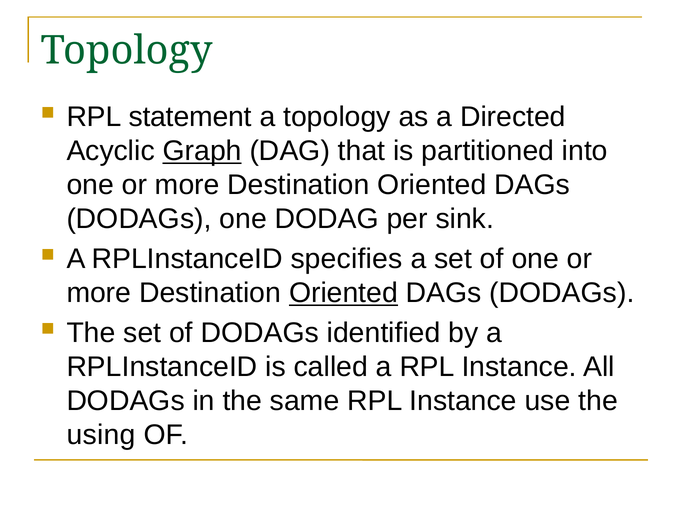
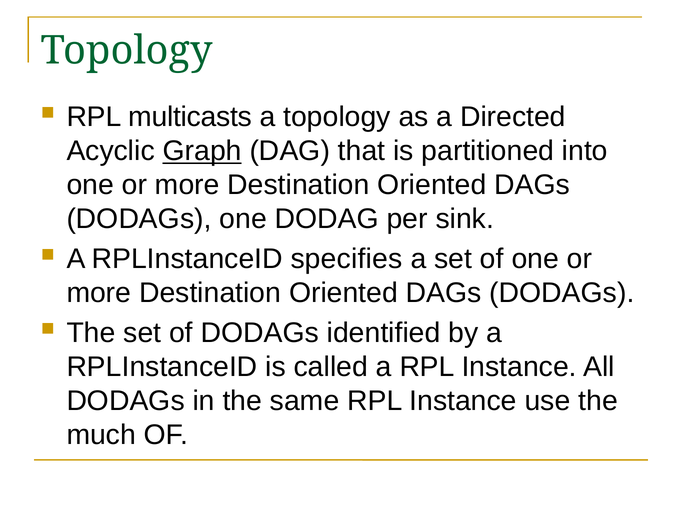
statement: statement -> multicasts
Oriented at (343, 293) underline: present -> none
using: using -> much
